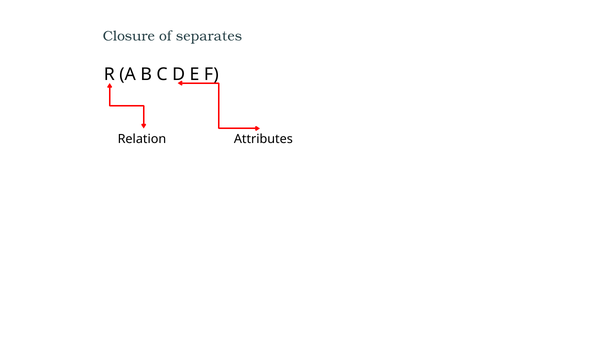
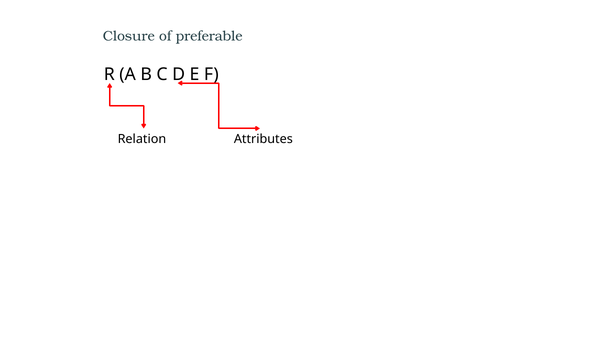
separates: separates -> preferable
